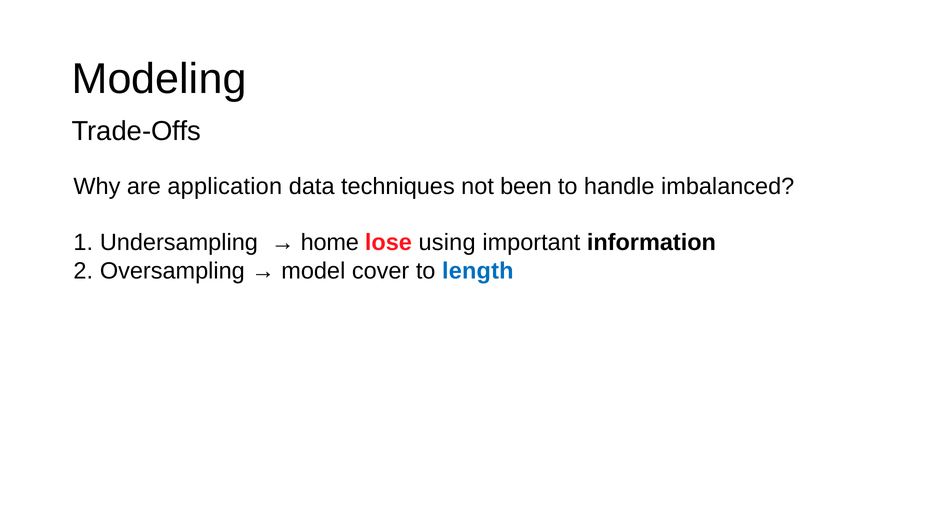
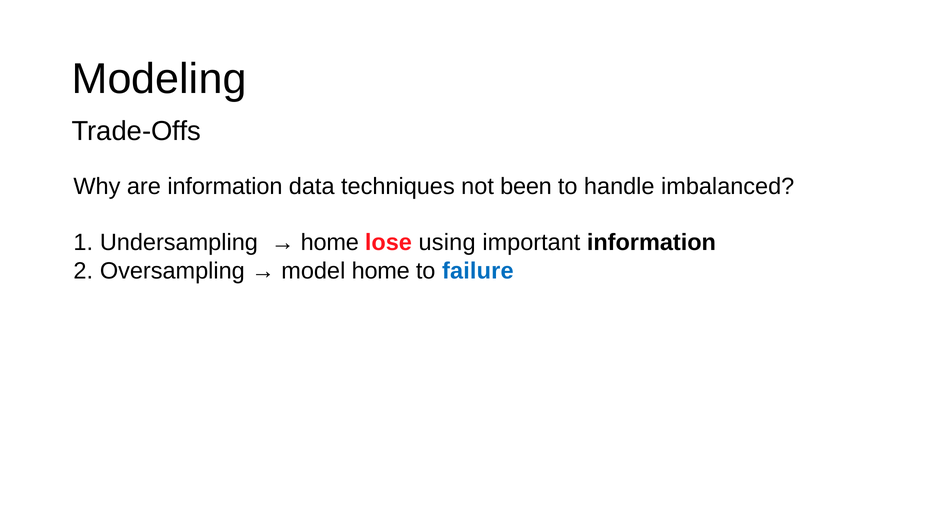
are application: application -> information
model cover: cover -> home
length: length -> failure
